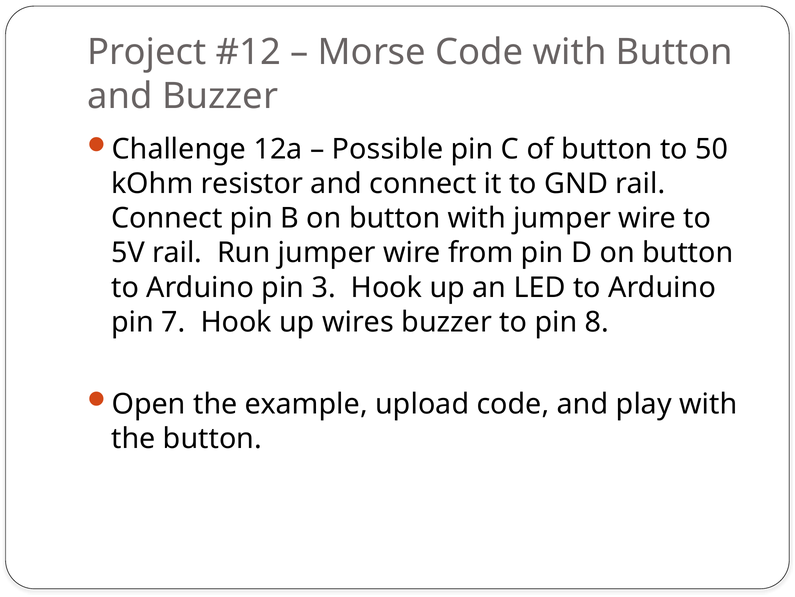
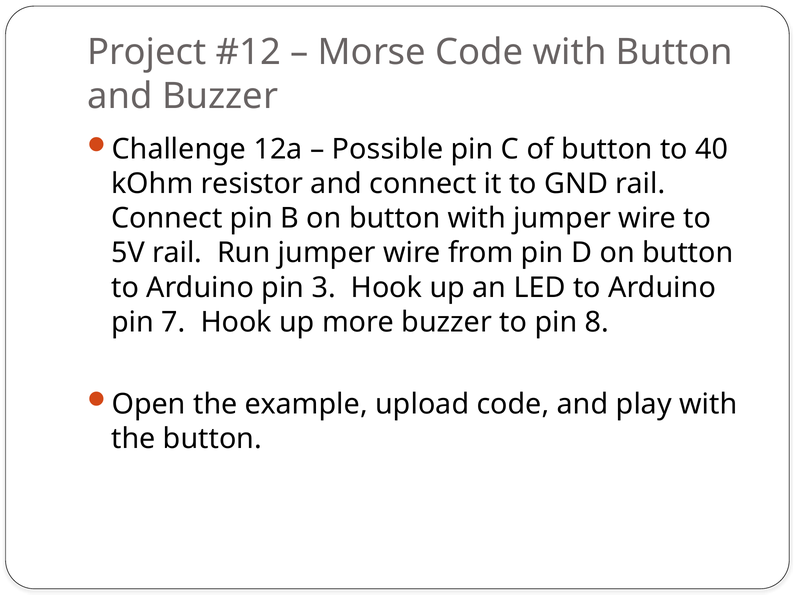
50: 50 -> 40
wires: wires -> more
